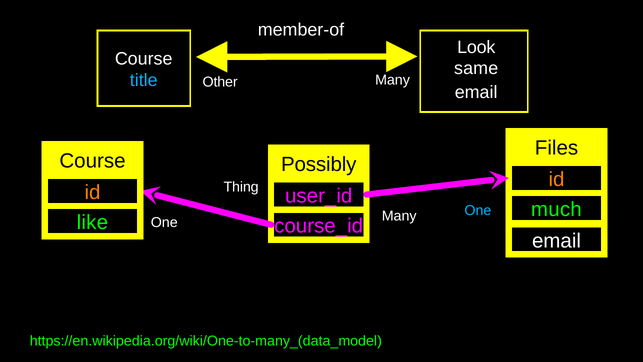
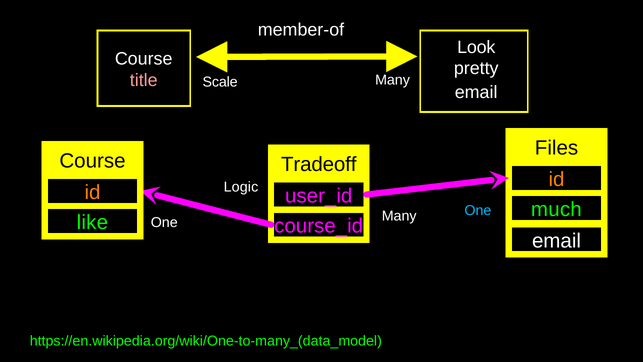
same: same -> pretty
title colour: light blue -> pink
Other: Other -> Scale
Possibly: Possibly -> Tradeoff
Thing: Thing -> Logic
